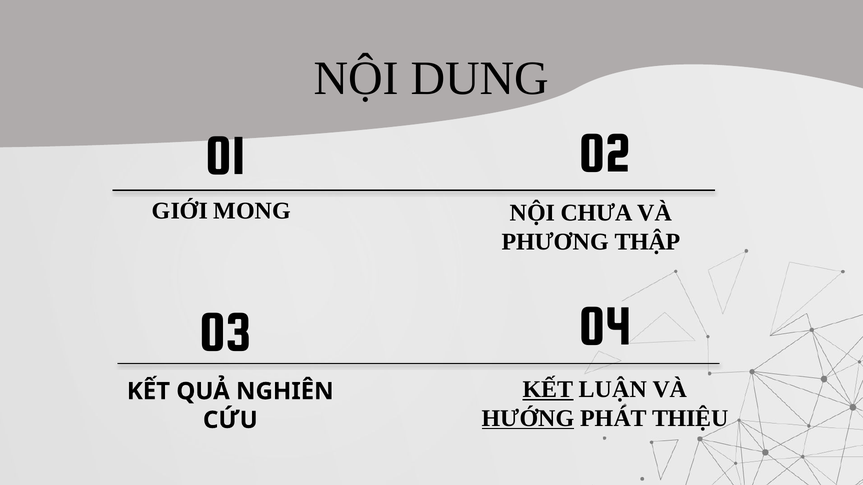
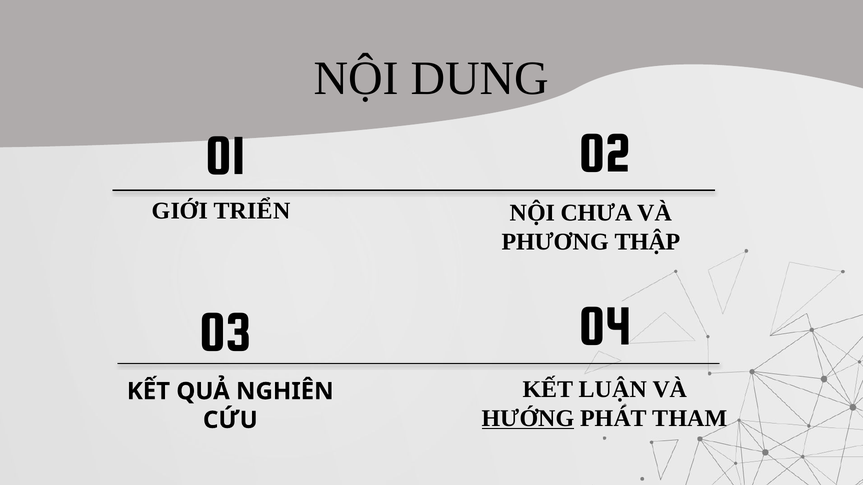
MONG: MONG -> TRIỂN
KẾT at (548, 390) underline: present -> none
THIỆU: THIỆU -> THAM
